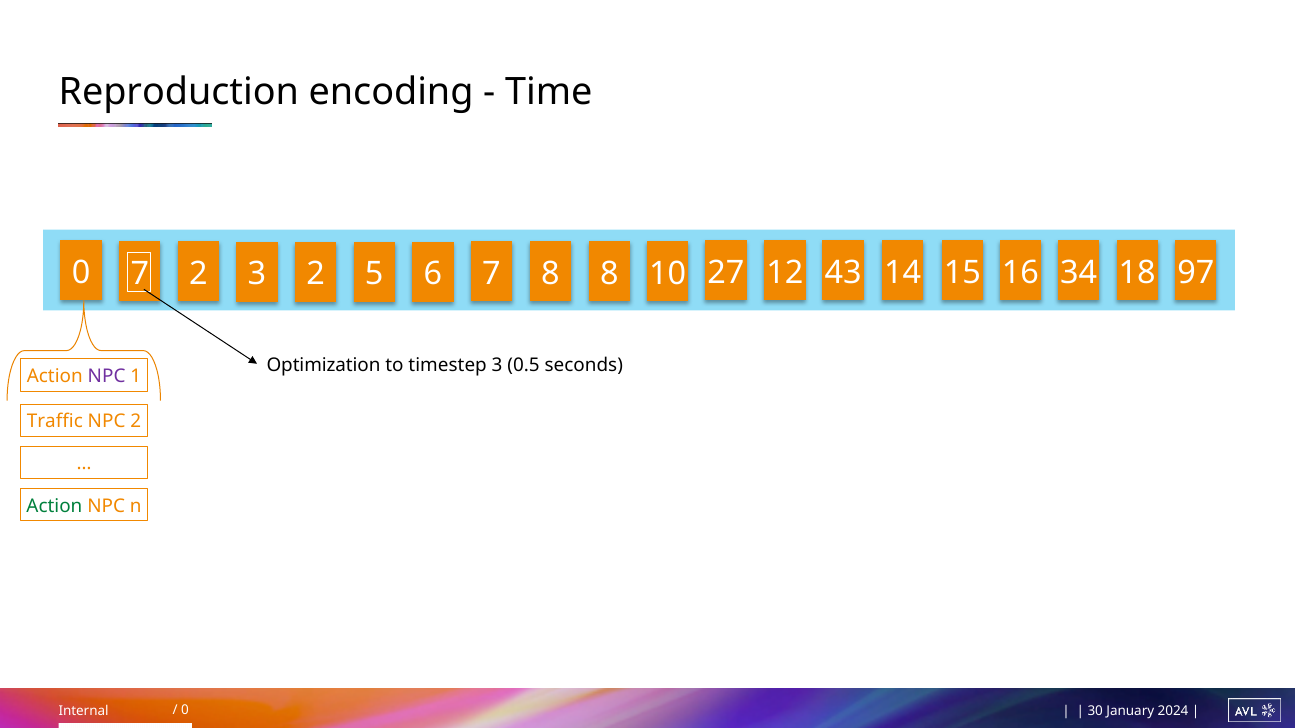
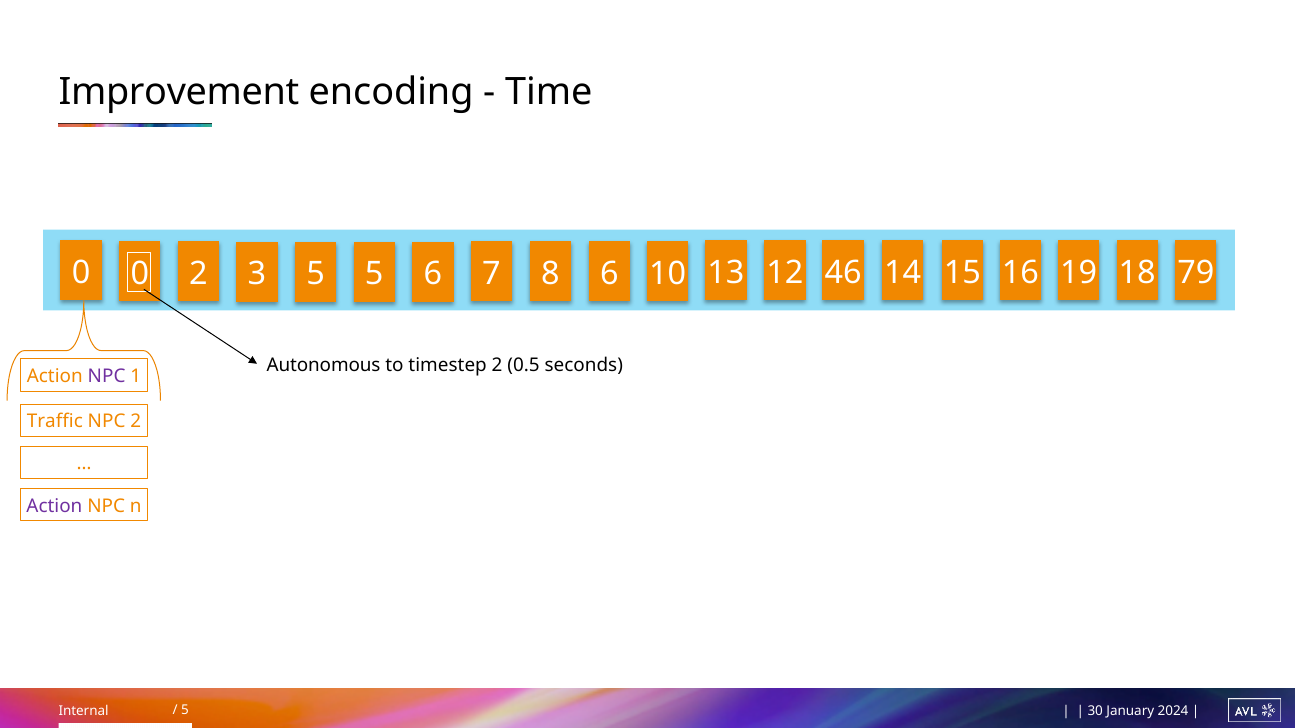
Reproduction: Reproduction -> Improvement
0 7: 7 -> 0
3 2: 2 -> 5
8 8: 8 -> 6
27: 27 -> 13
43: 43 -> 46
34: 34 -> 19
97: 97 -> 79
Optimization: Optimization -> Autonomous
timestep 3: 3 -> 2
Action at (54, 506) colour: green -> purple
0 at (185, 710): 0 -> 5
